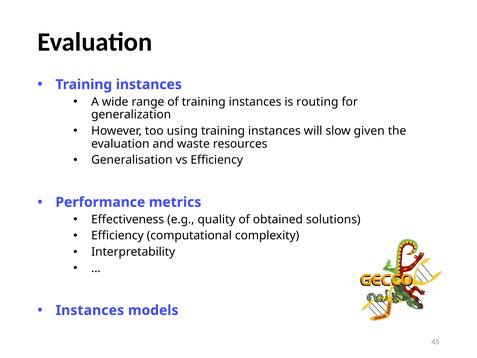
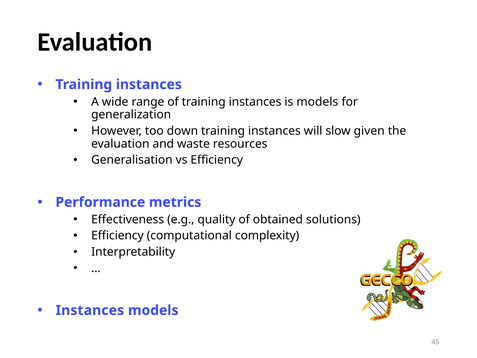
is routing: routing -> models
using: using -> down
